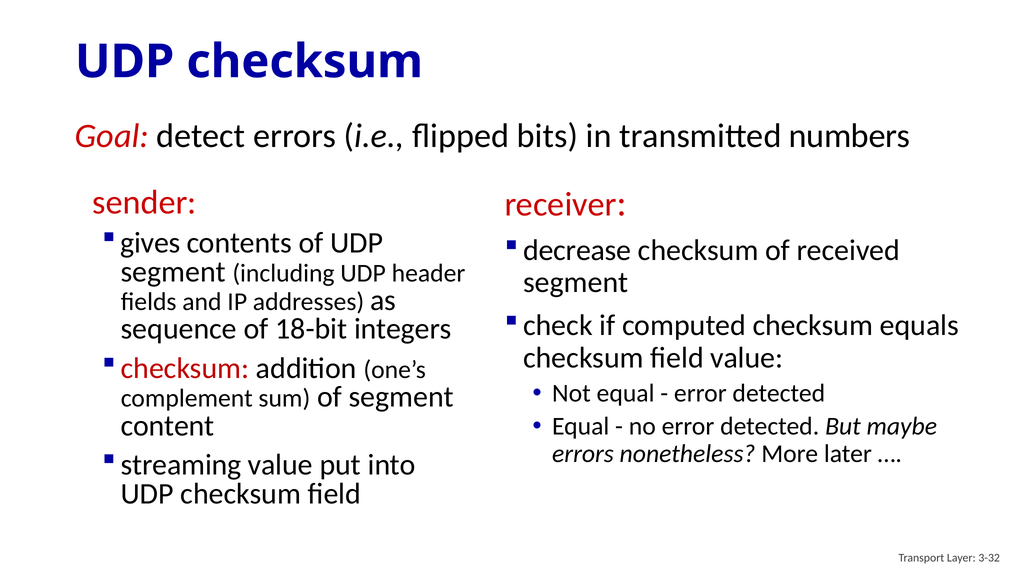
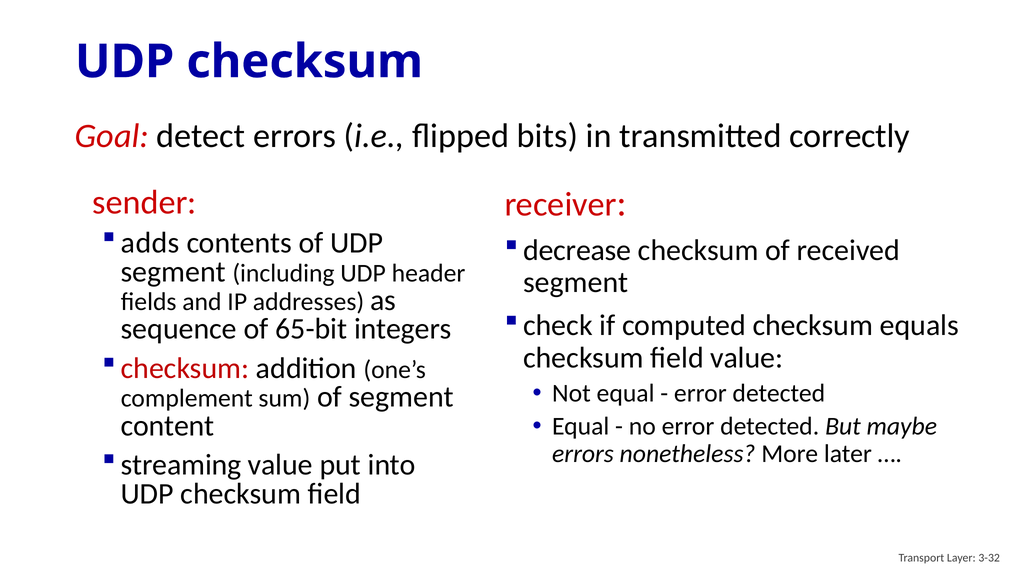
numbers: numbers -> correctly
gives: gives -> adds
18-bit: 18-bit -> 65-bit
